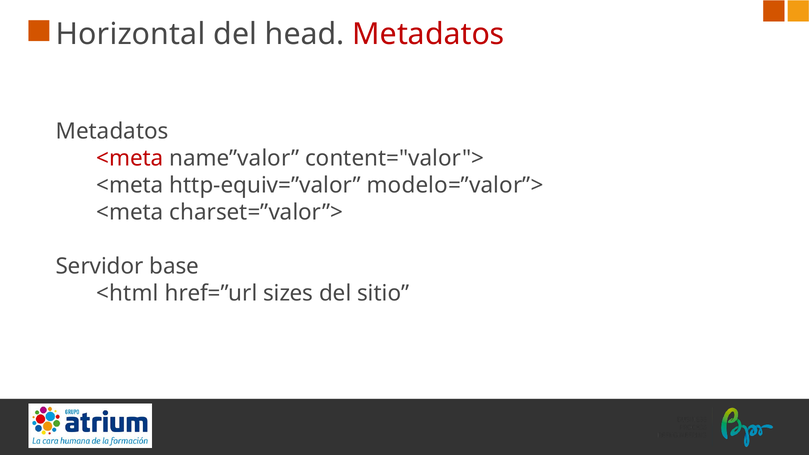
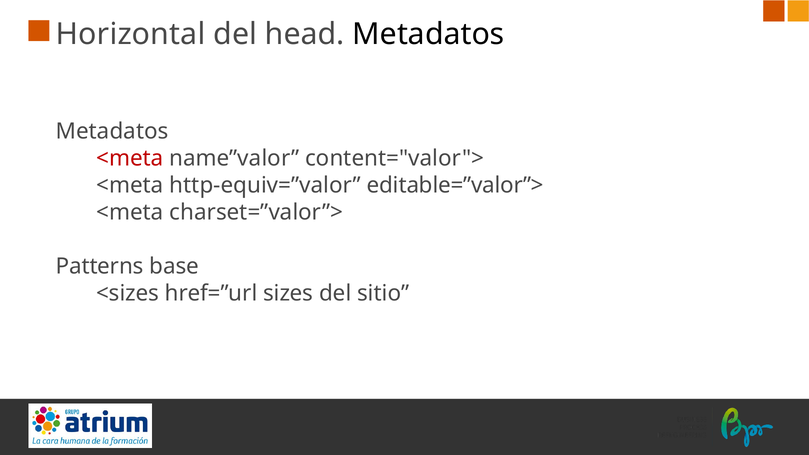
Metadatos at (428, 34) colour: red -> black
modelo=”valor”>: modelo=”valor”> -> editable=”valor”>
Servidor: Servidor -> Patterns
<html: <html -> <sizes
